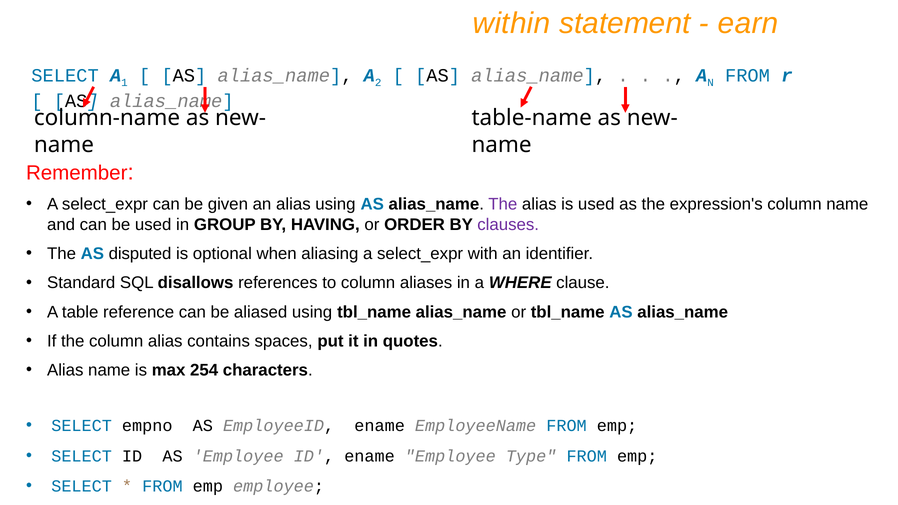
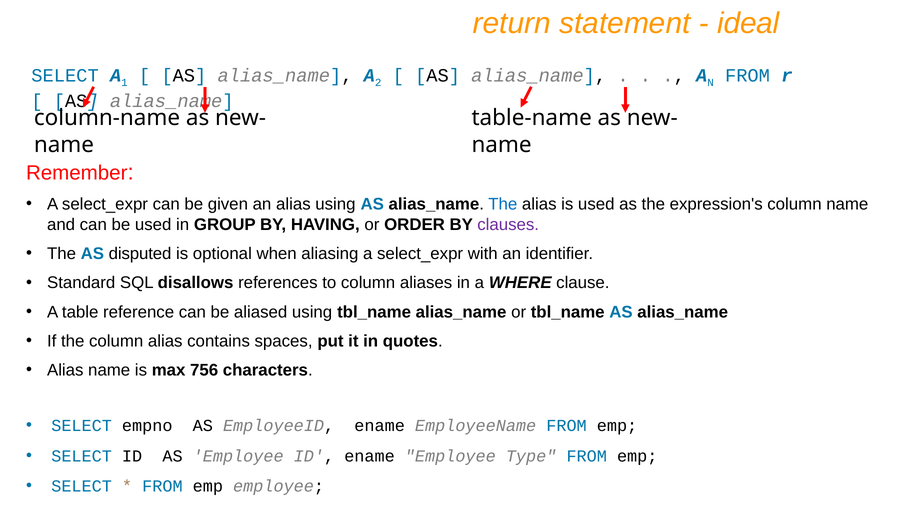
within: within -> return
earn: earn -> ideal
The at (503, 204) colour: purple -> blue
254: 254 -> 756
